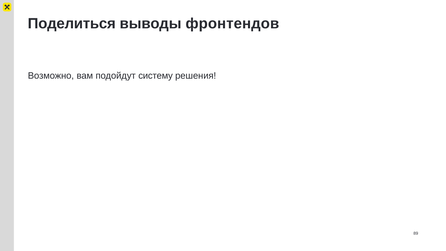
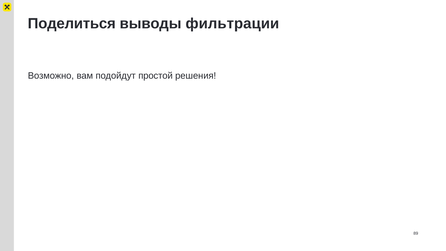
фронтендов: фронтендов -> фильтрации
систему: систему -> простой
